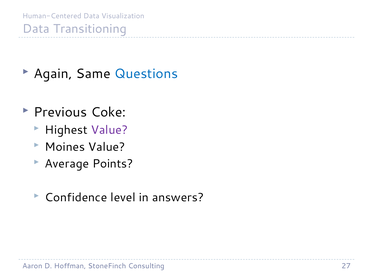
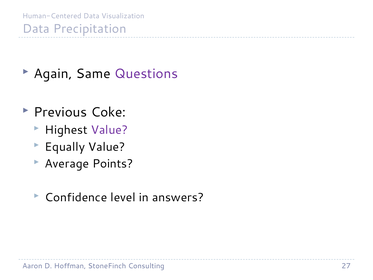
Transitioning: Transitioning -> Precipitation
Questions colour: blue -> purple
Moines: Moines -> Equally
